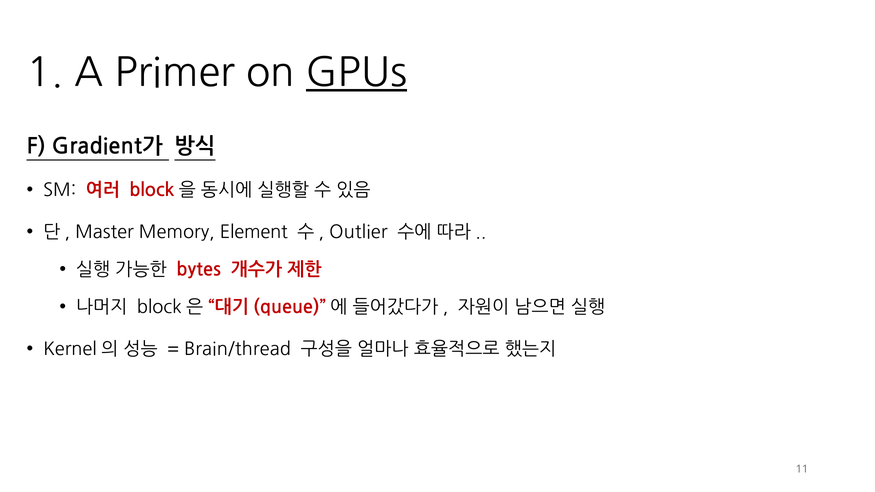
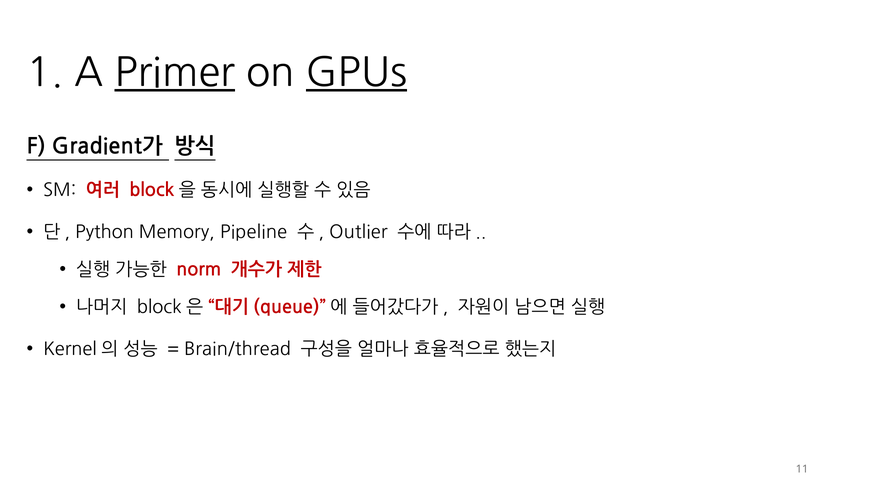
Primer underline: none -> present
Master: Master -> Python
Element: Element -> Pipeline
bytes: bytes -> norm
